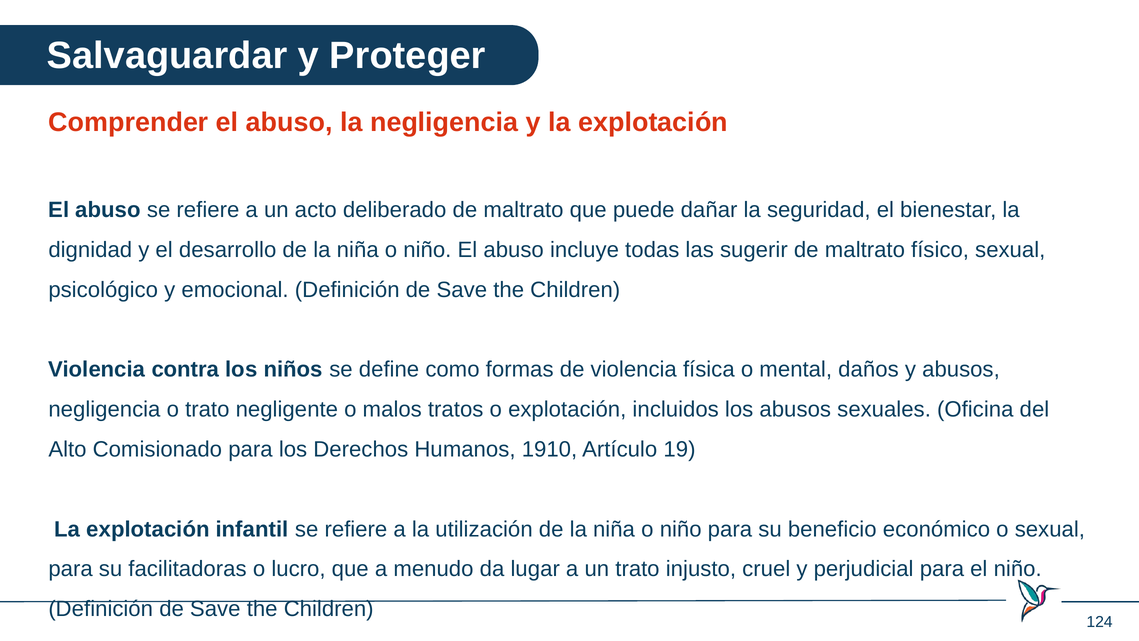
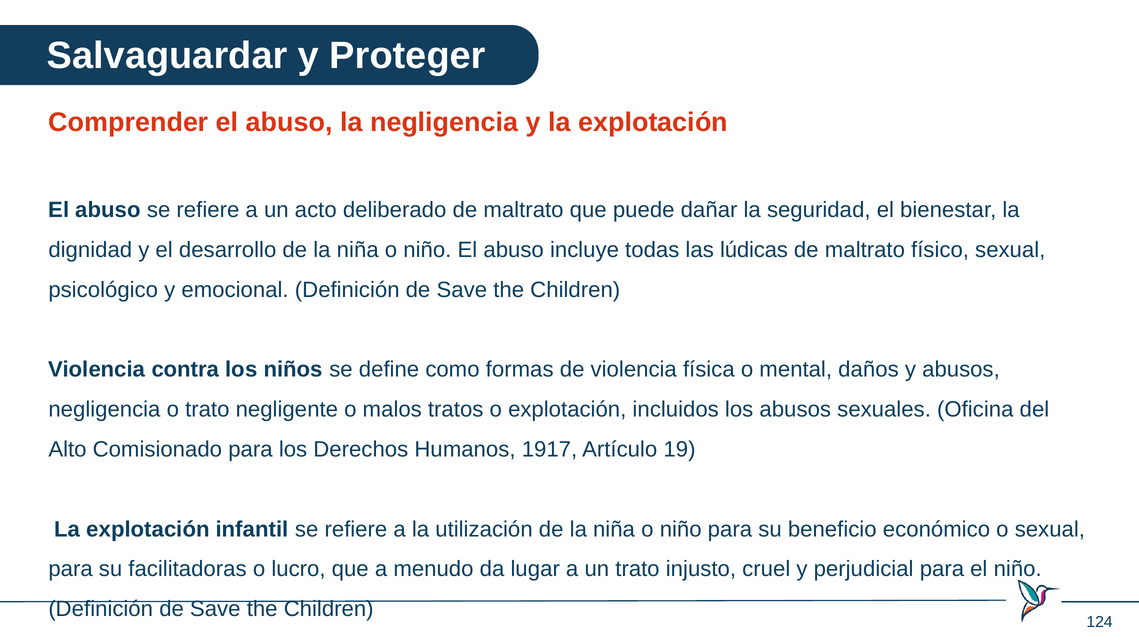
sugerir: sugerir -> lúdicas
1910: 1910 -> 1917
